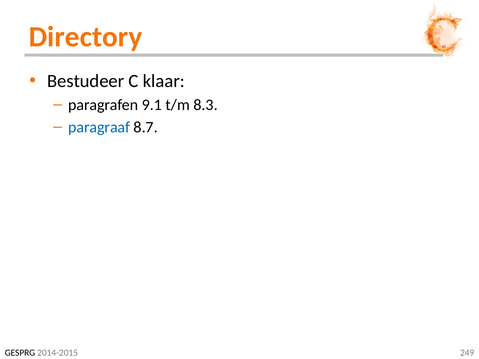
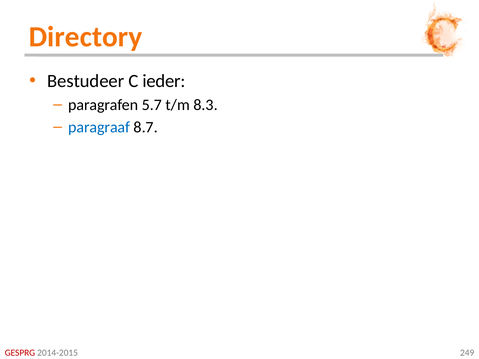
klaar: klaar -> ieder
9.1: 9.1 -> 5.7
GESPRG colour: black -> red
